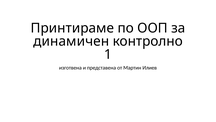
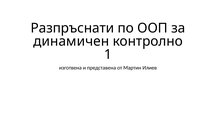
Принтираме: Принтираме -> Разпръснати
